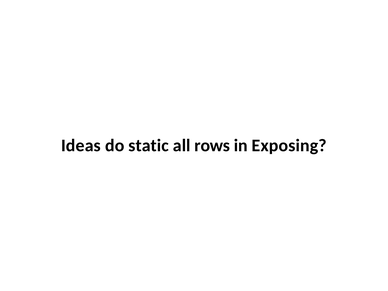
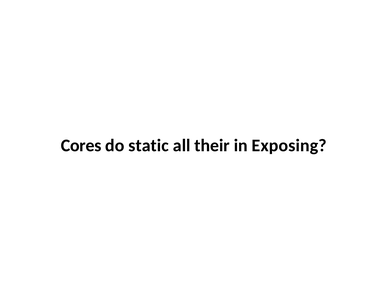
Ideas: Ideas -> Cores
rows: rows -> their
